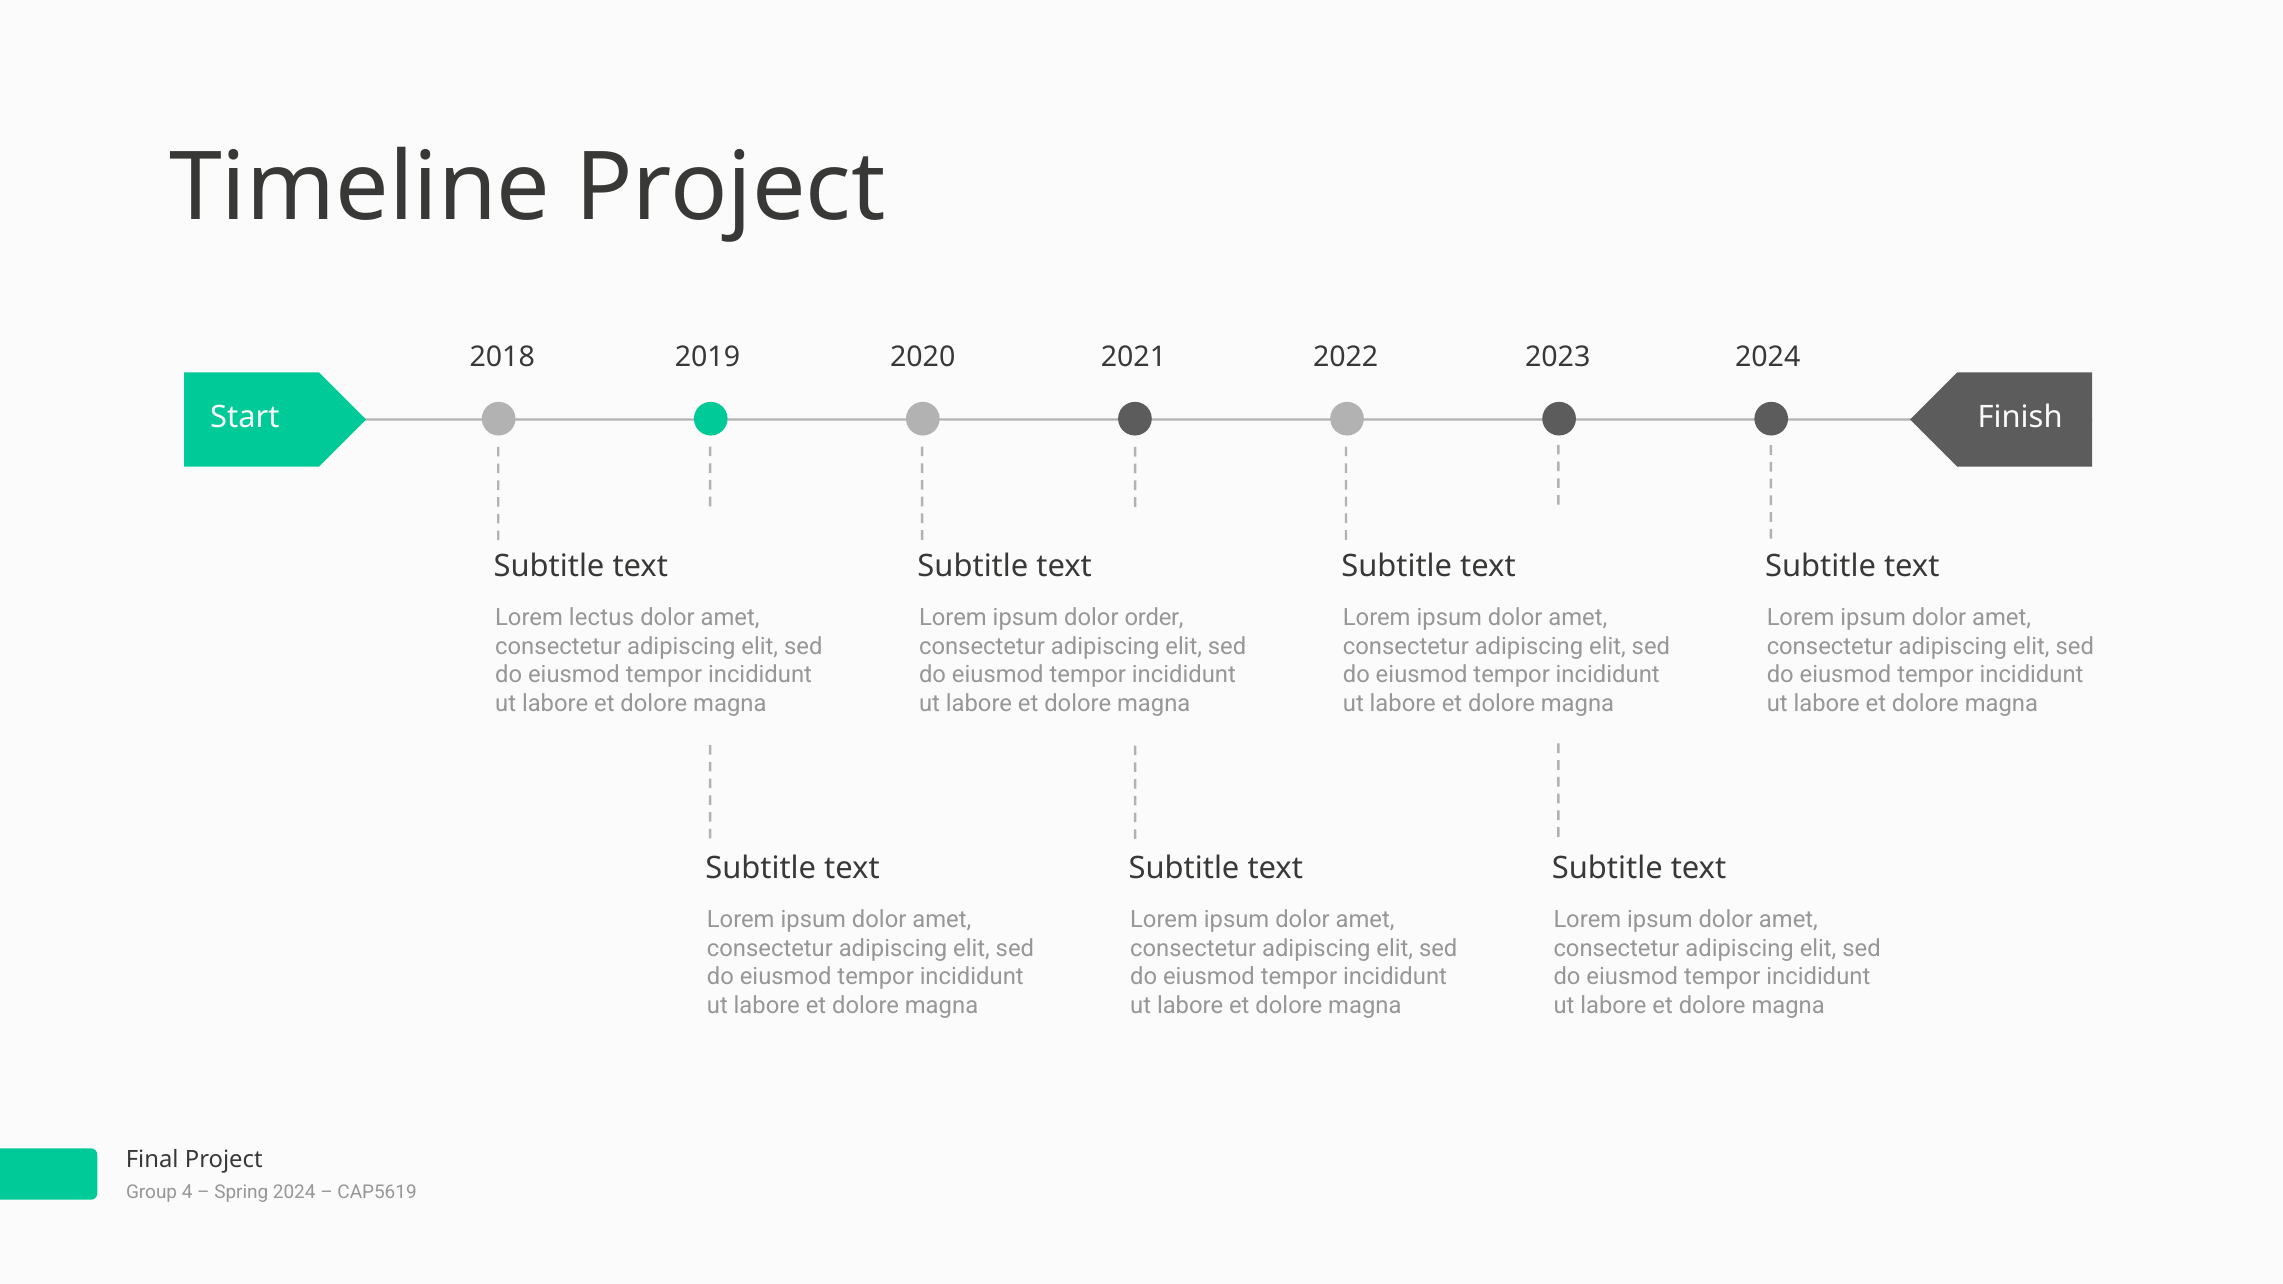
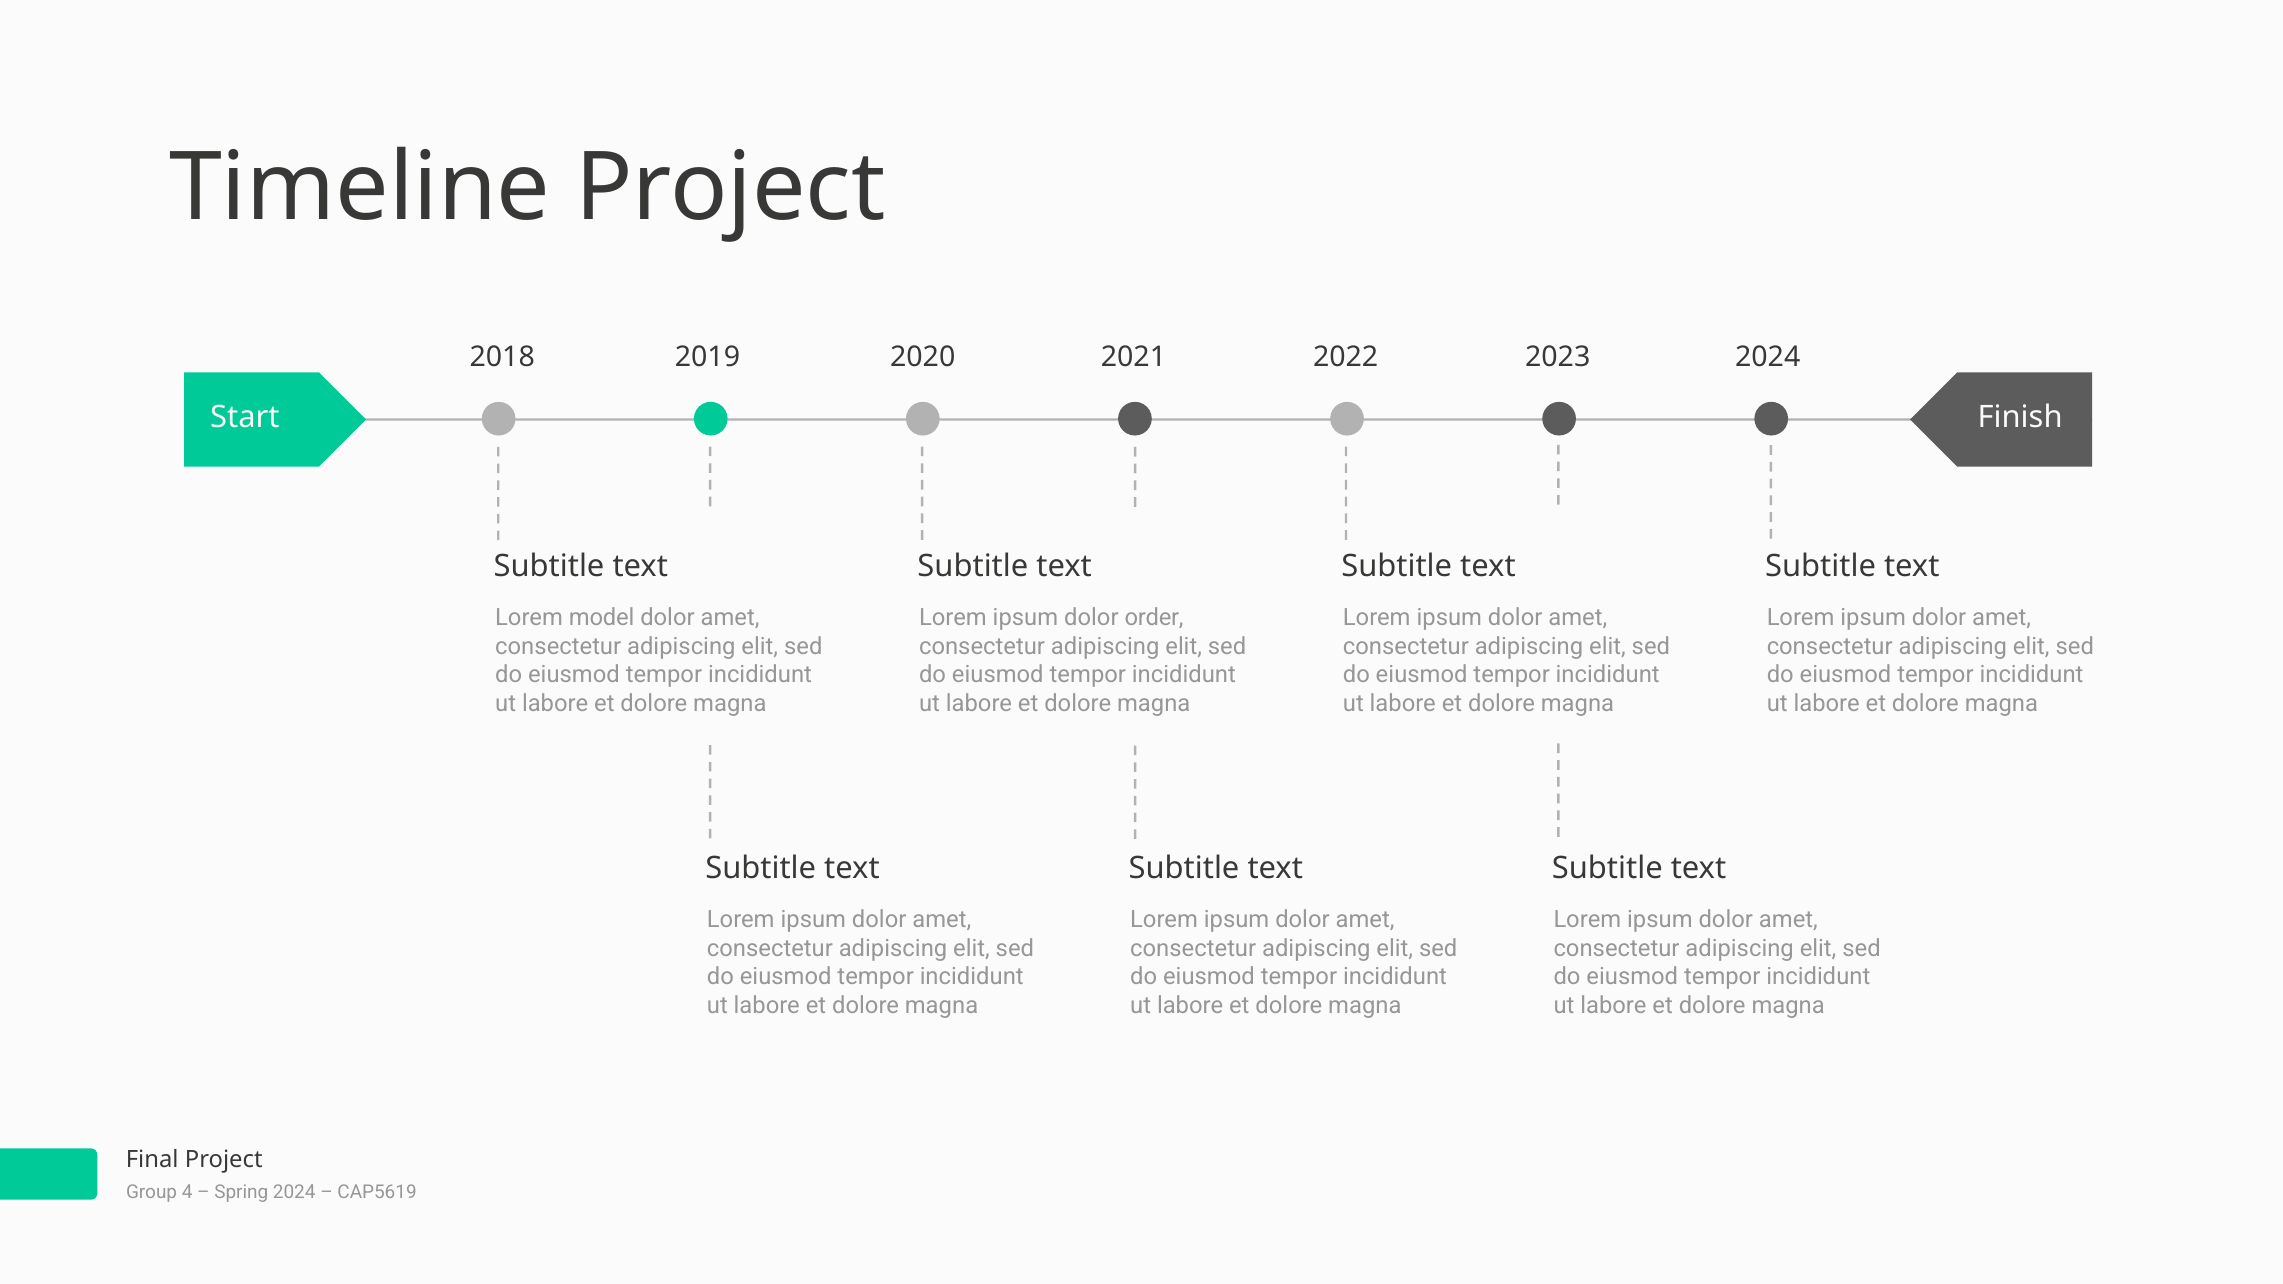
lectus: lectus -> model
